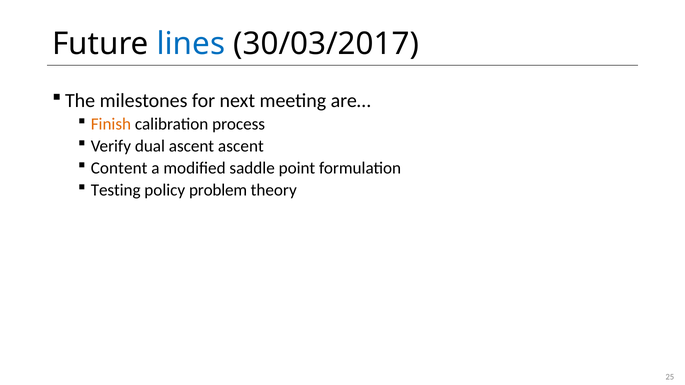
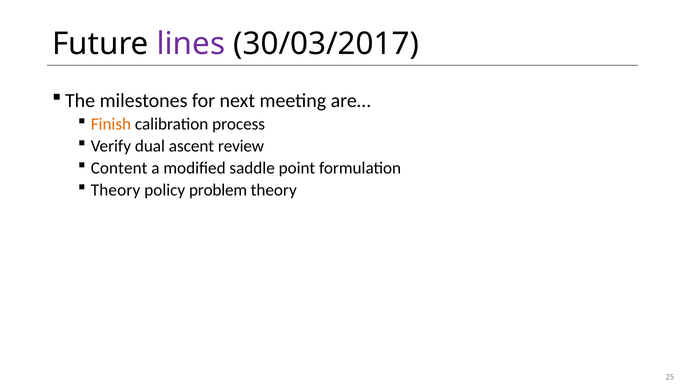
lines colour: blue -> purple
ascent ascent: ascent -> review
Testing at (116, 190): Testing -> Theory
